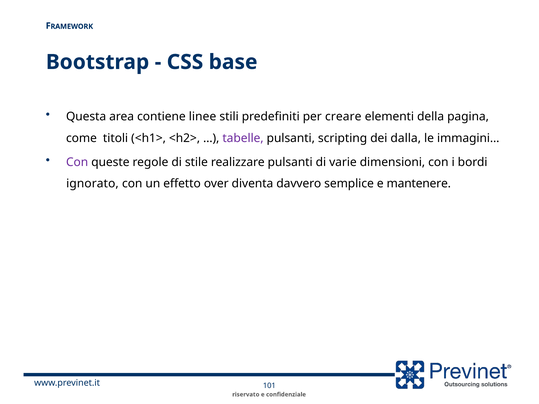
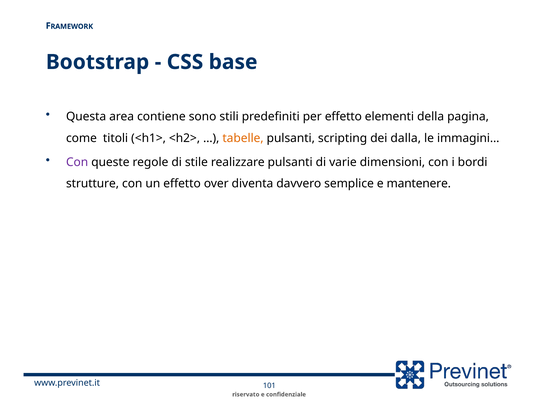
linee: linee -> sono
per creare: creare -> effetto
tabelle colour: purple -> orange
ignorato: ignorato -> strutture
